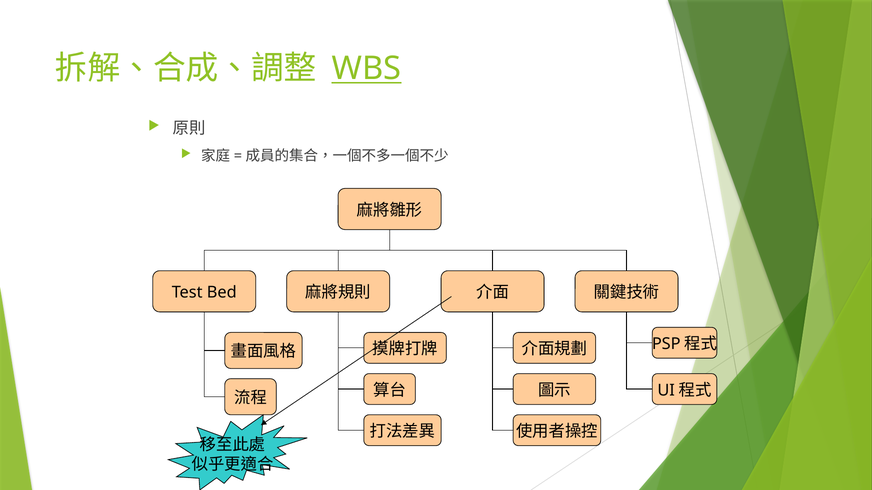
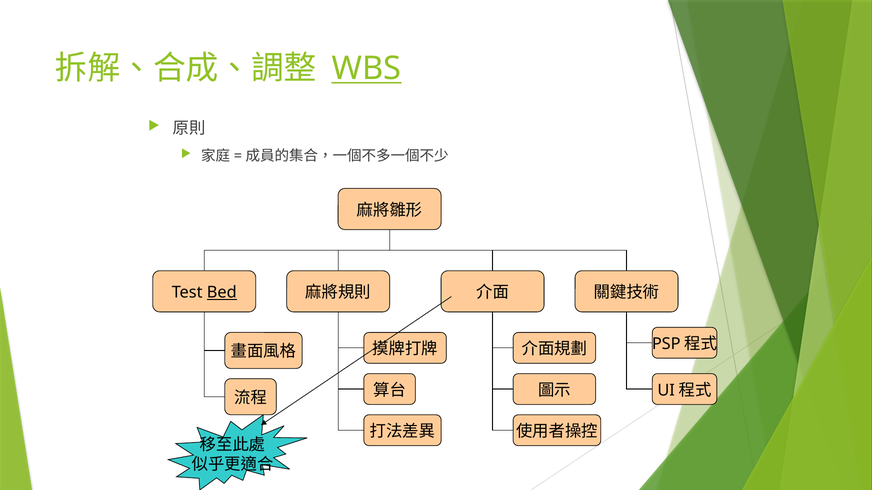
Bed underline: none -> present
